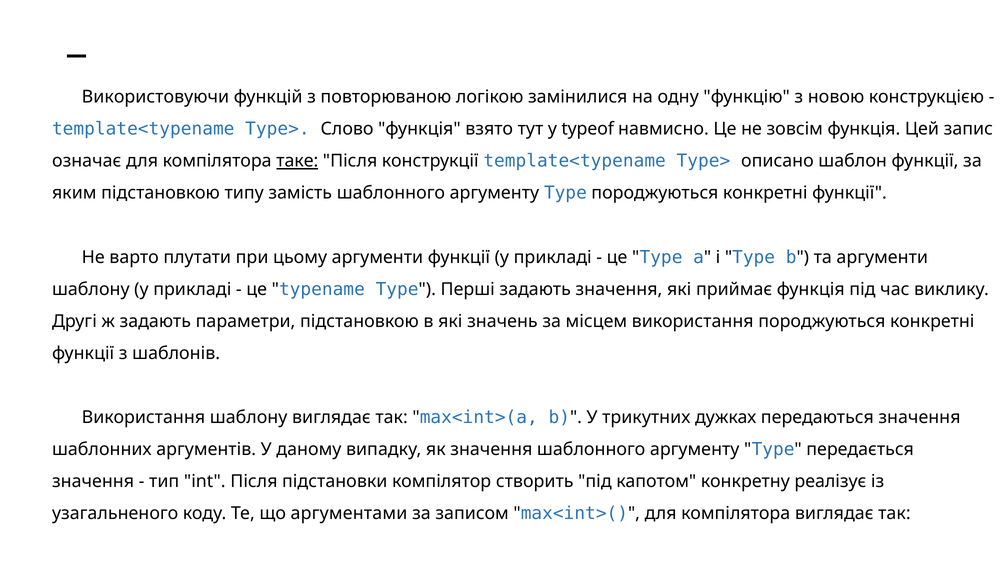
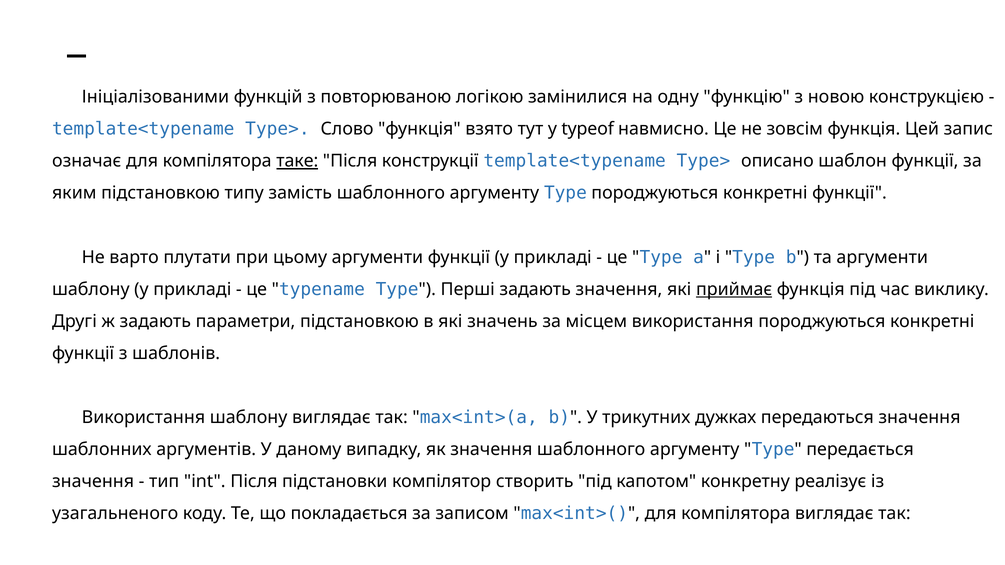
Використовуючи: Використовуючи -> Ініціалізованими
приймає underline: none -> present
аргументами: аргументами -> покладається
